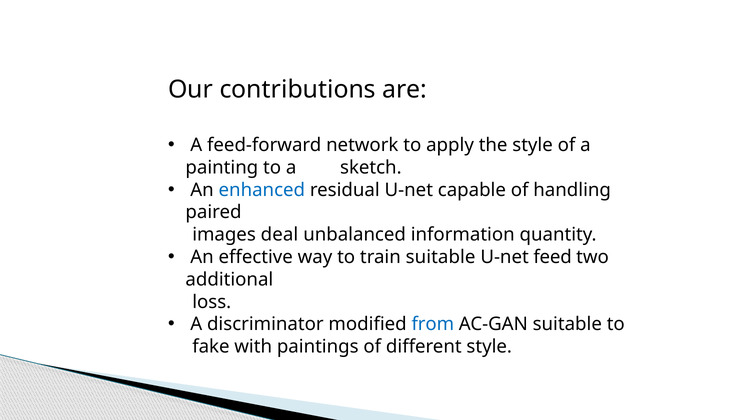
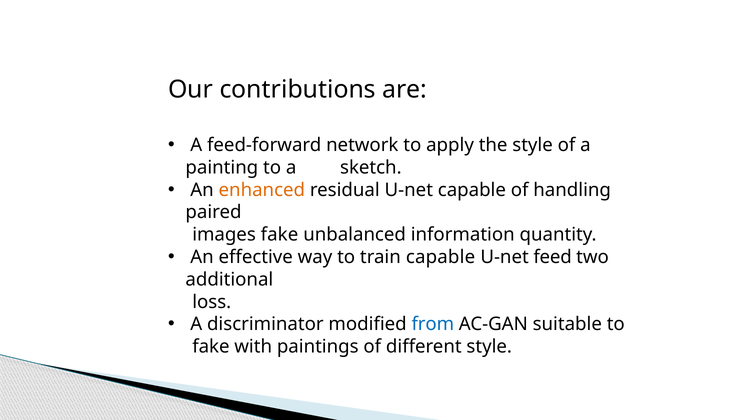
enhanced colour: blue -> orange
images deal: deal -> fake
train suitable: suitable -> capable
